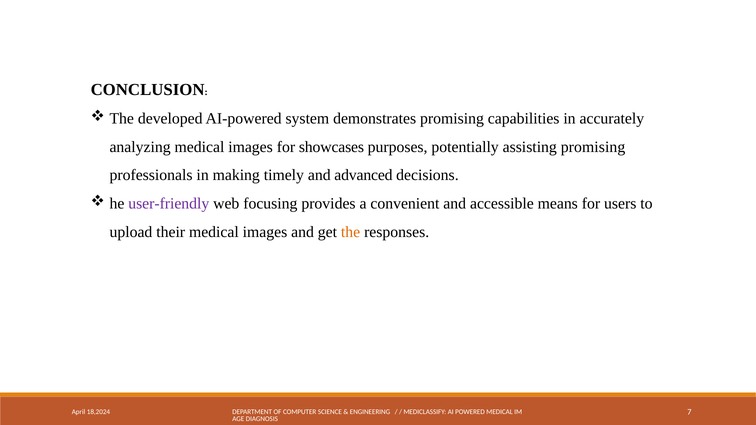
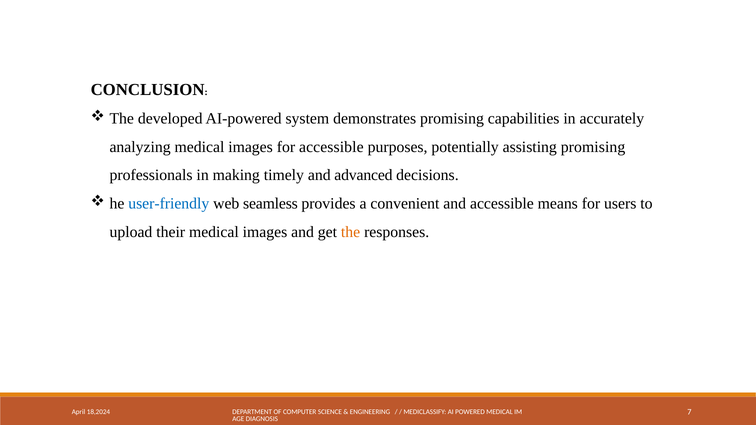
for showcases: showcases -> accessible
user-friendly colour: purple -> blue
focusing: focusing -> seamless
